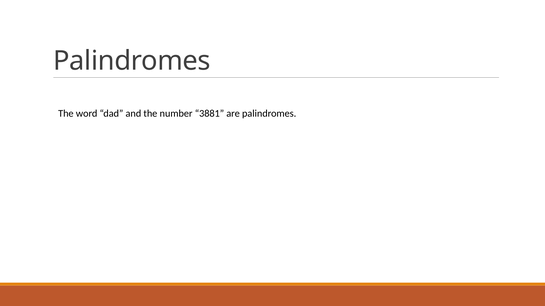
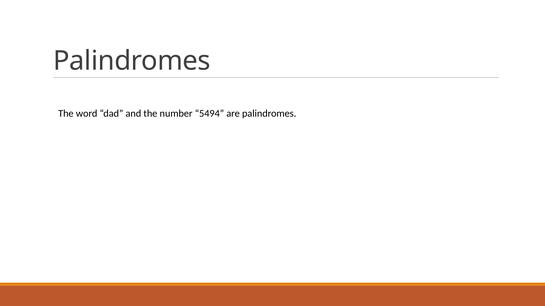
3881: 3881 -> 5494
